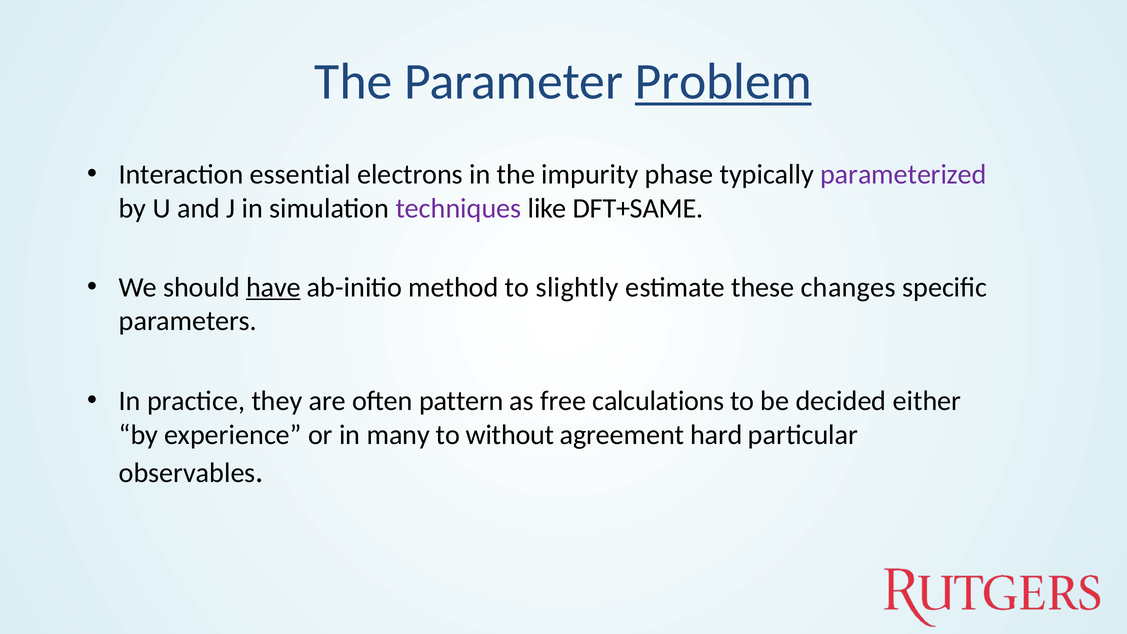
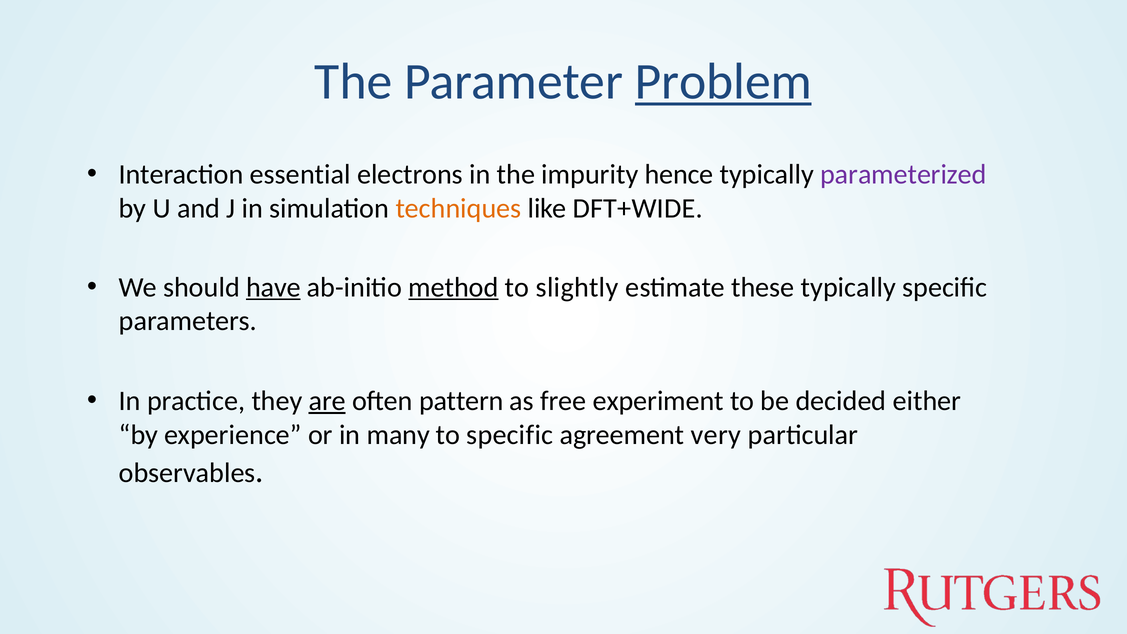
phase: phase -> hence
techniques colour: purple -> orange
DFT+SAME: DFT+SAME -> DFT+WIDE
method underline: none -> present
these changes: changes -> typically
are underline: none -> present
calculations: calculations -> experiment
to without: without -> specific
hard: hard -> very
